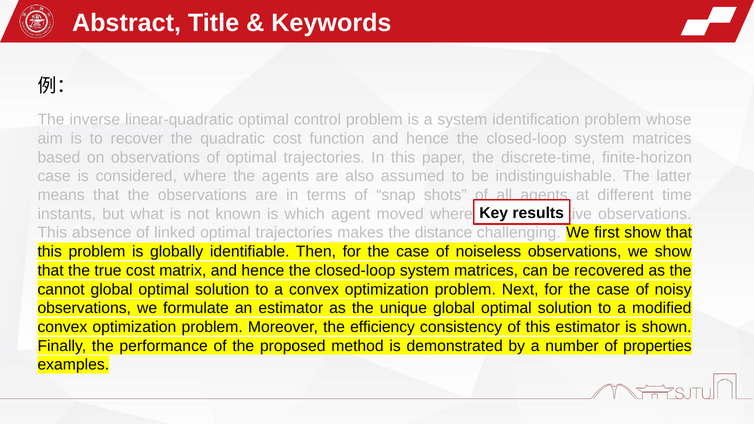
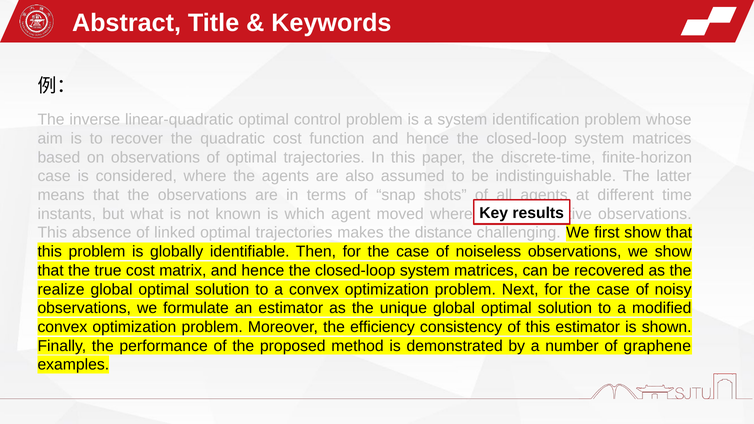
cannot: cannot -> realize
properties: properties -> graphene
